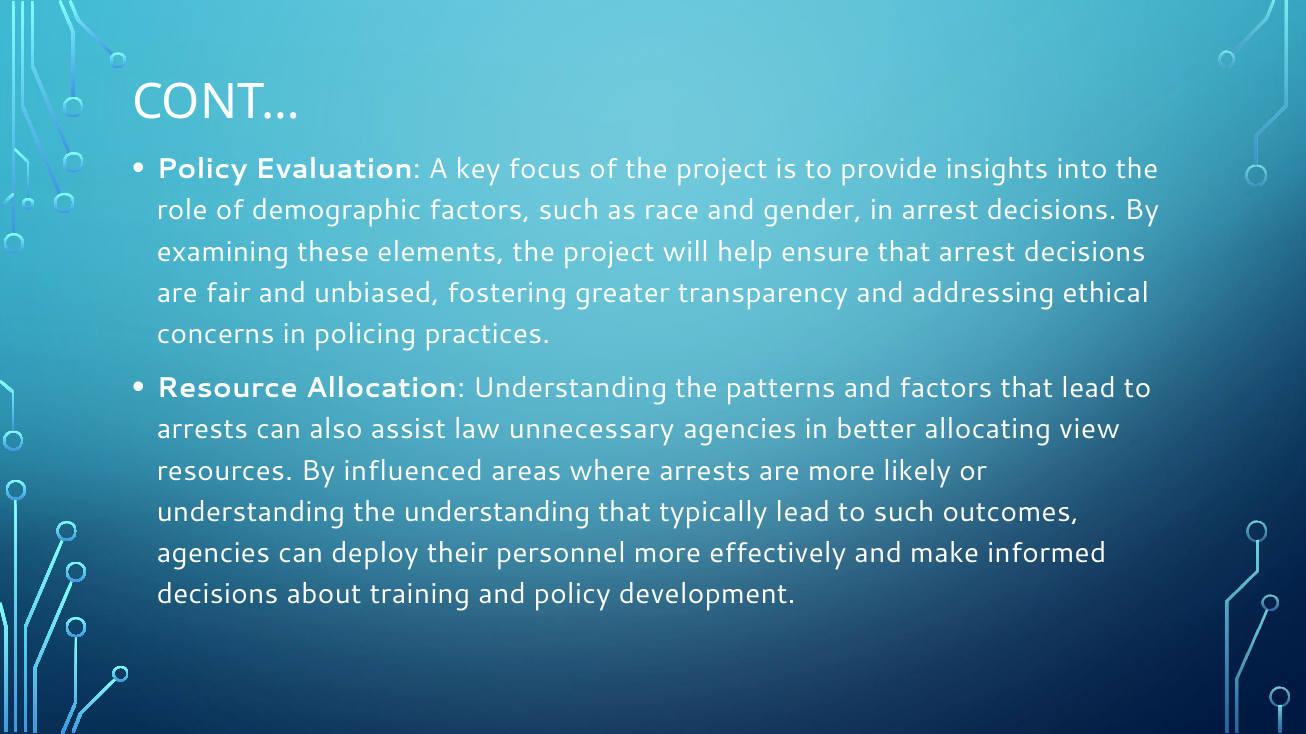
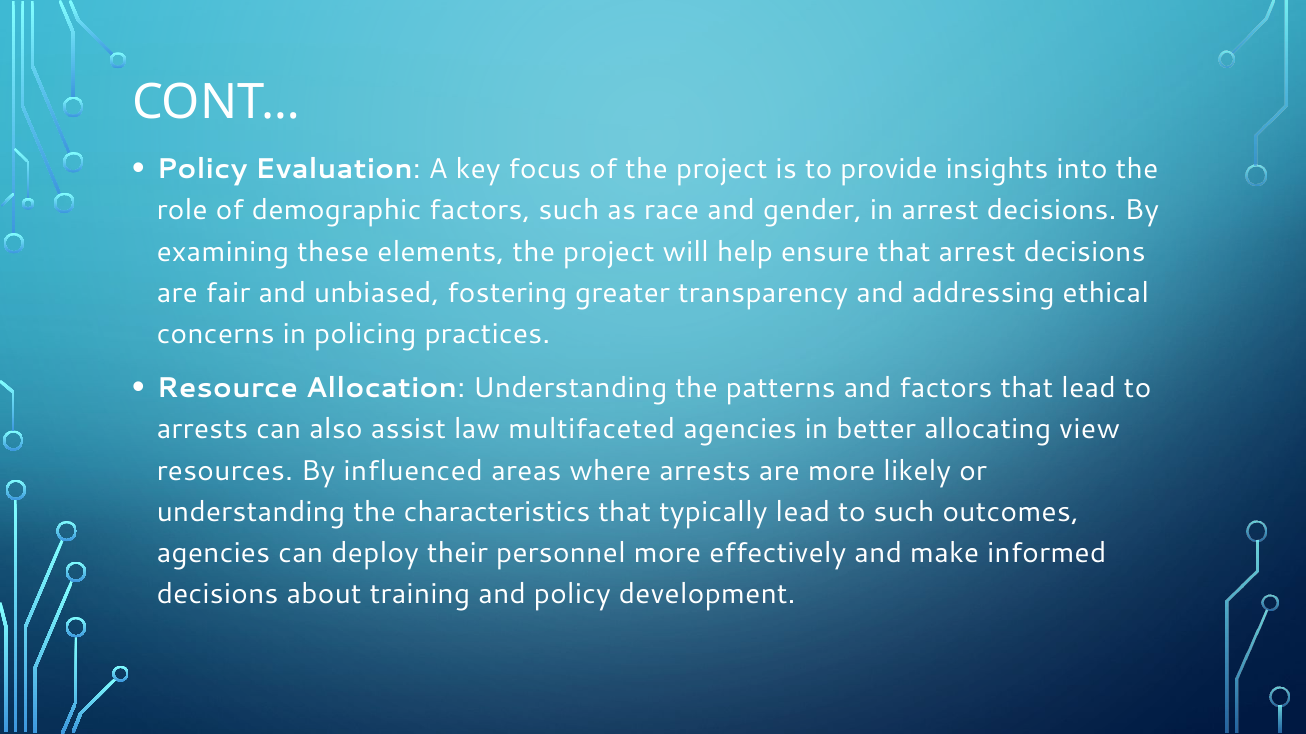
unnecessary: unnecessary -> multifaceted
the understanding: understanding -> characteristics
